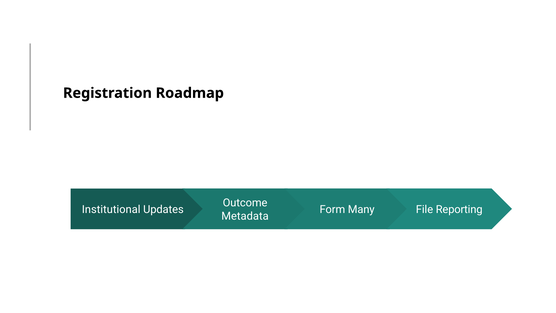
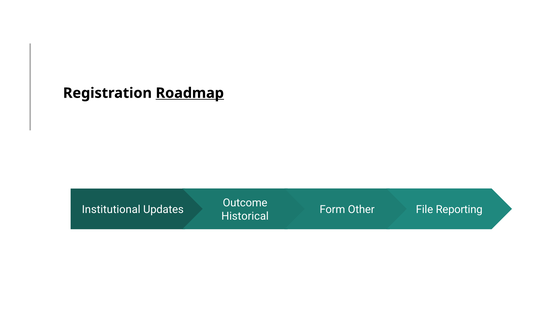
Roadmap underline: none -> present
Many: Many -> Other
Metadata: Metadata -> Historical
